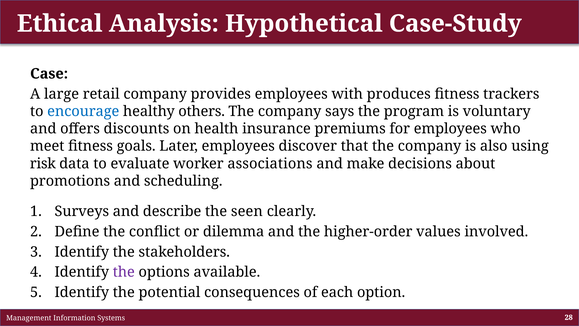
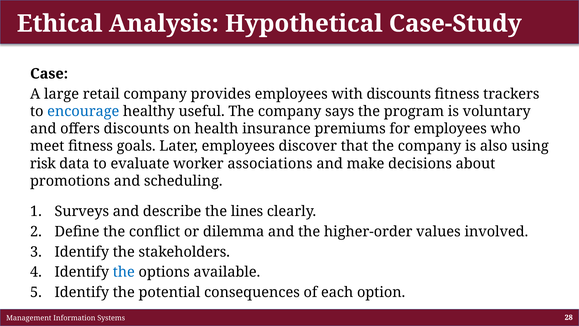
with produces: produces -> discounts
others: others -> useful
seen: seen -> lines
the at (124, 272) colour: purple -> blue
